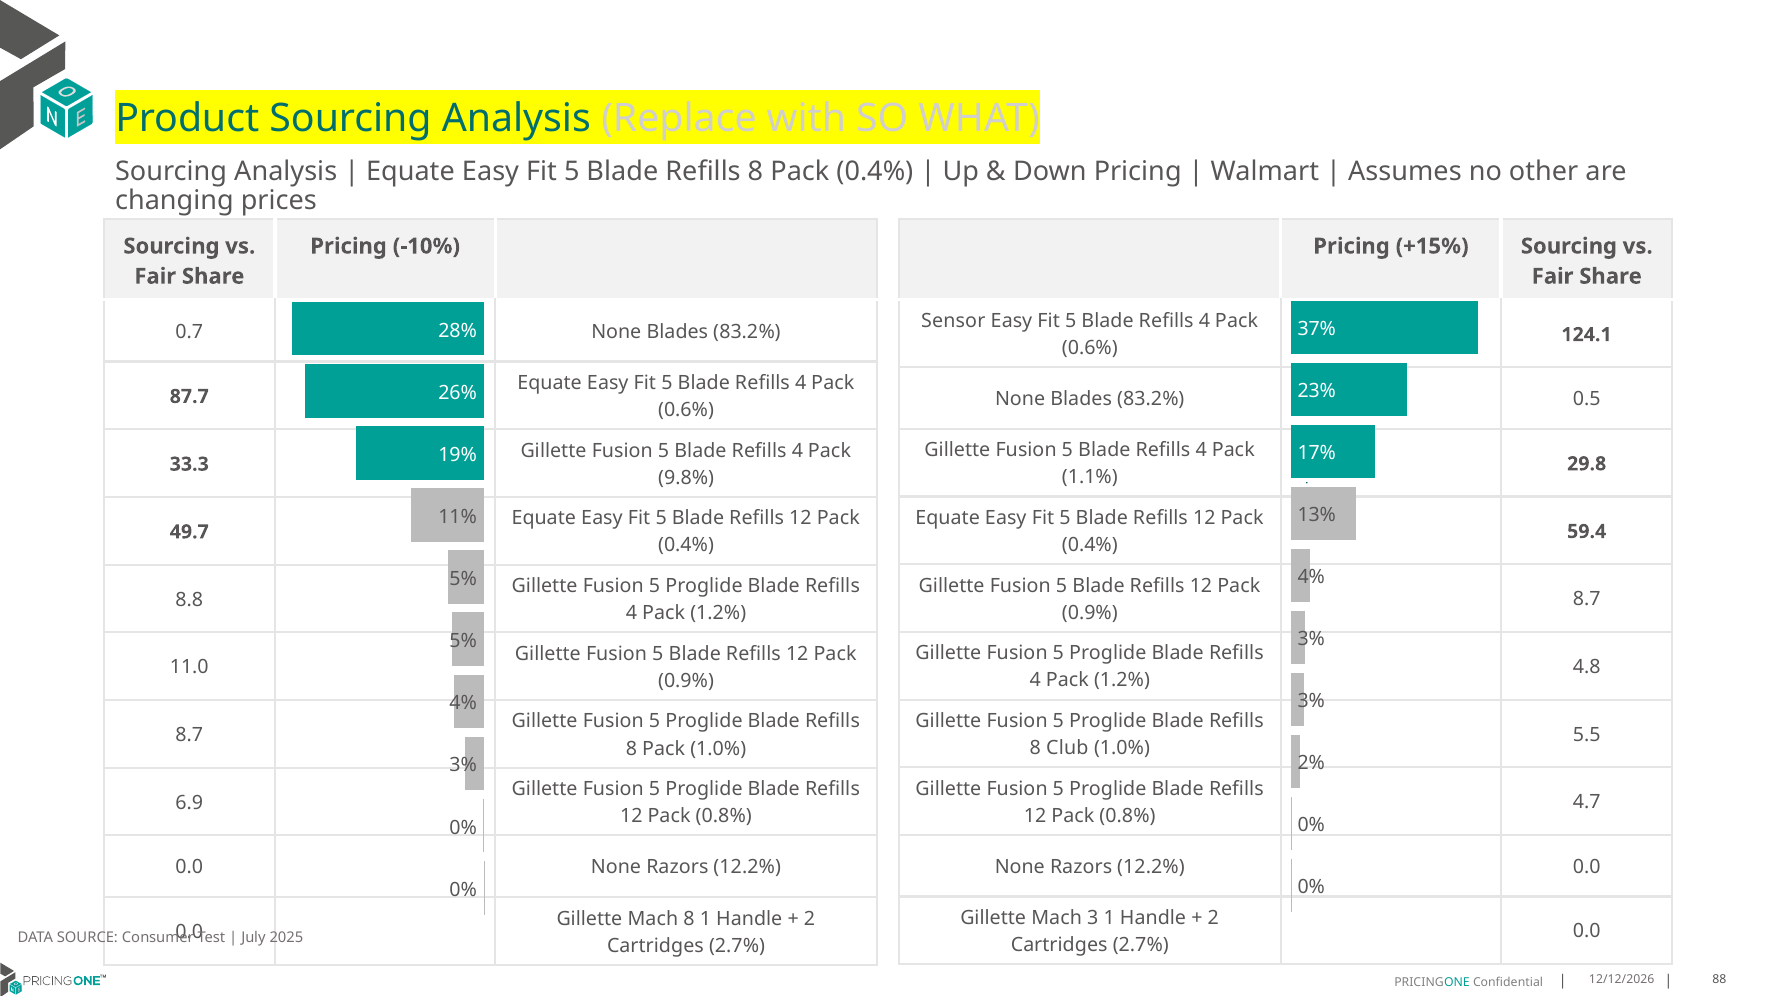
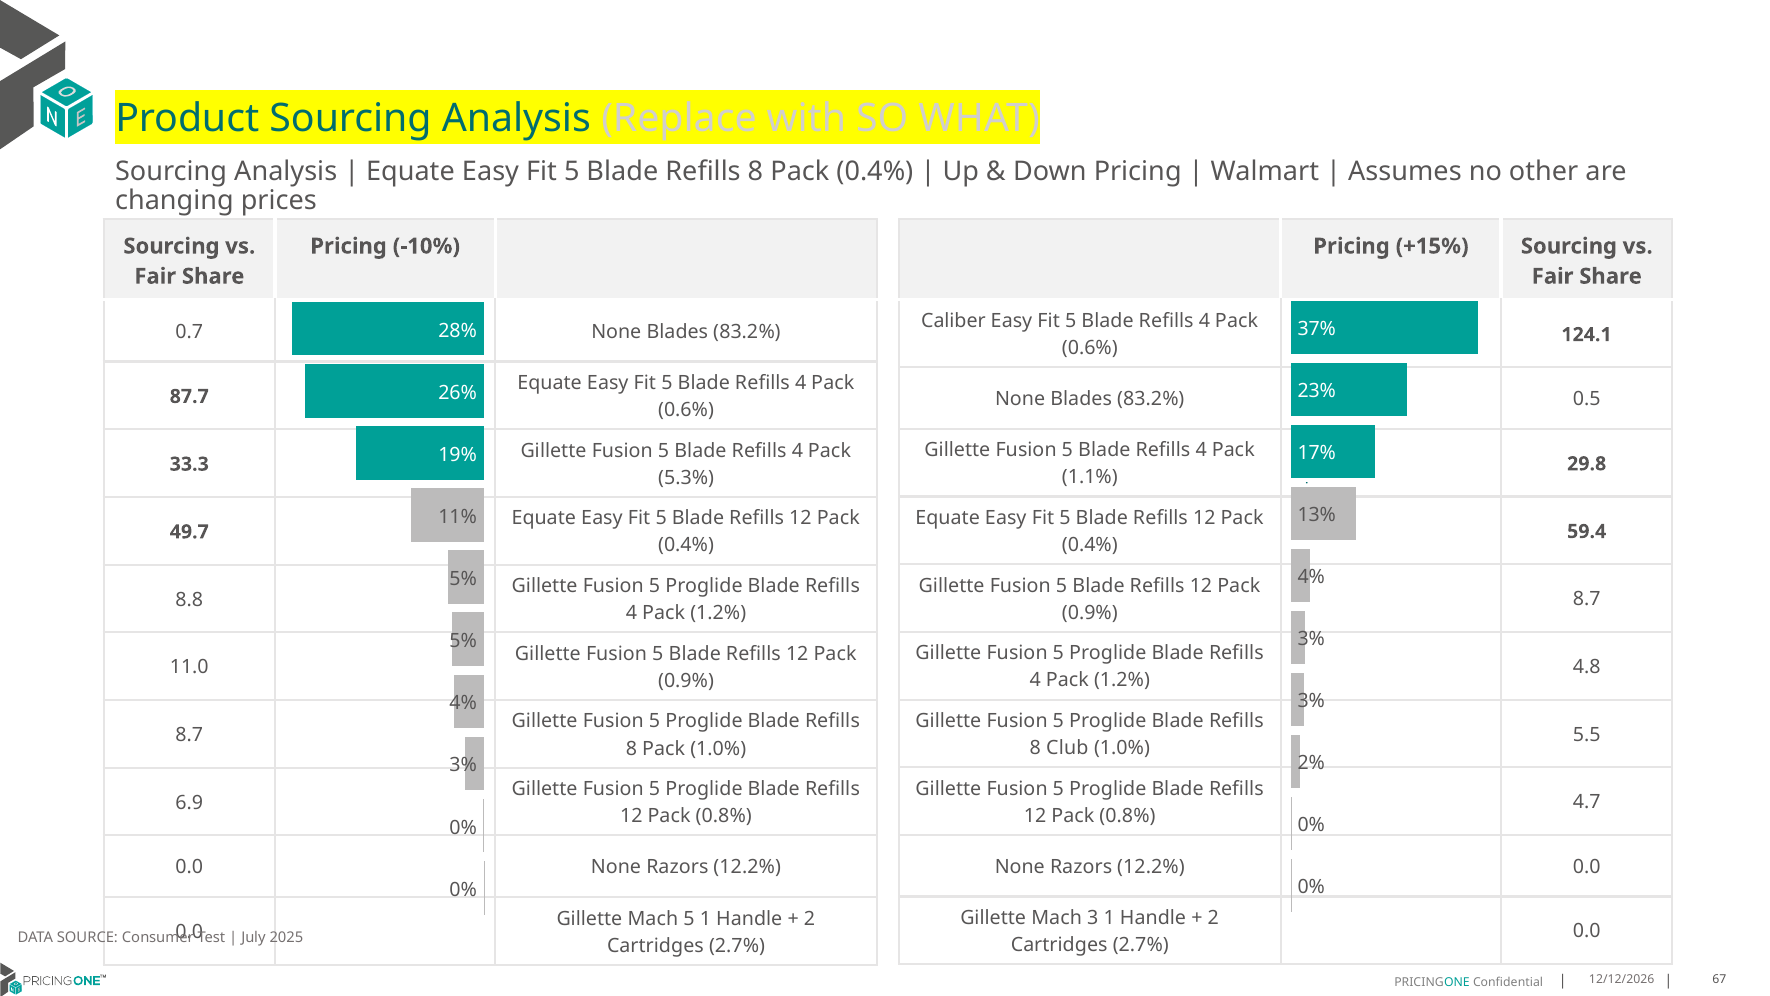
Sensor: Sensor -> Caliber
9.8%: 9.8% -> 5.3%
Mach 8: 8 -> 5
88: 88 -> 67
